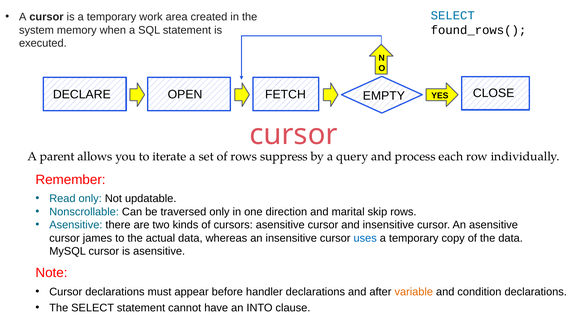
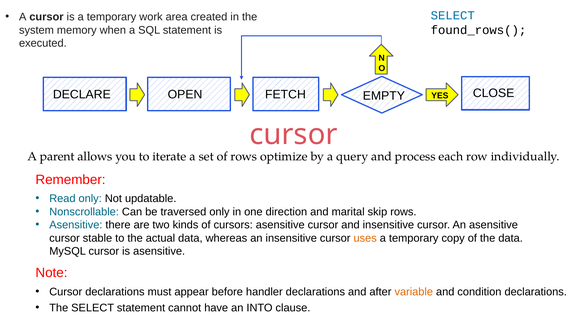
suppress: suppress -> optimize
james: james -> stable
uses colour: blue -> orange
